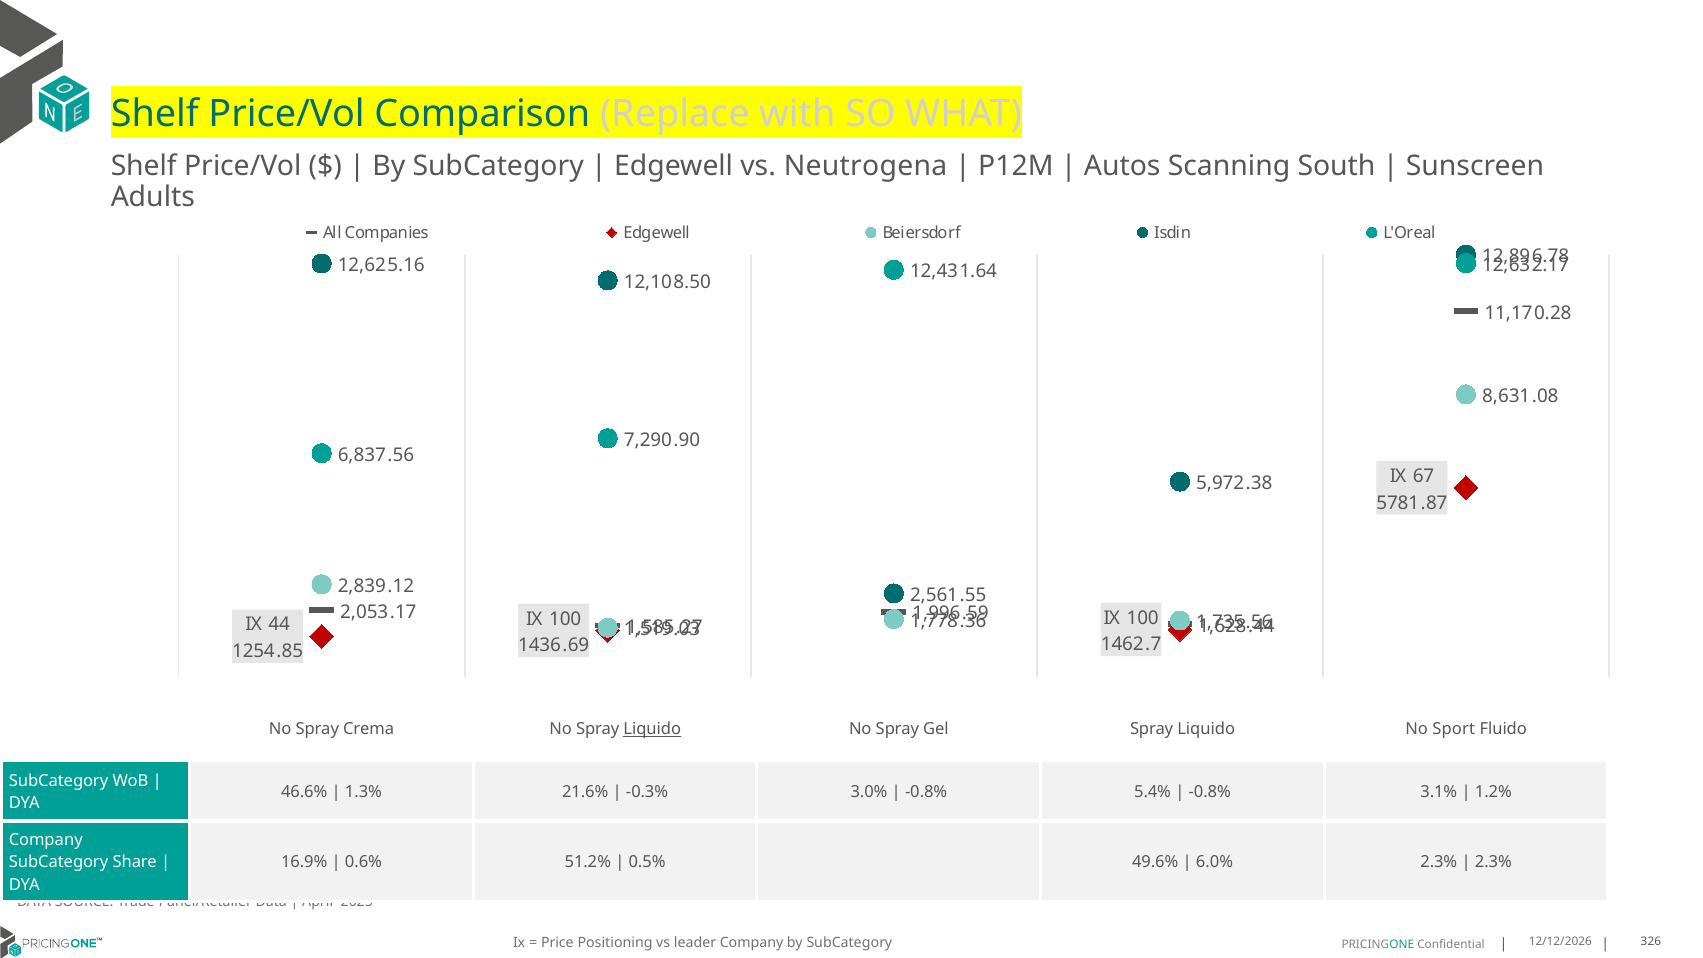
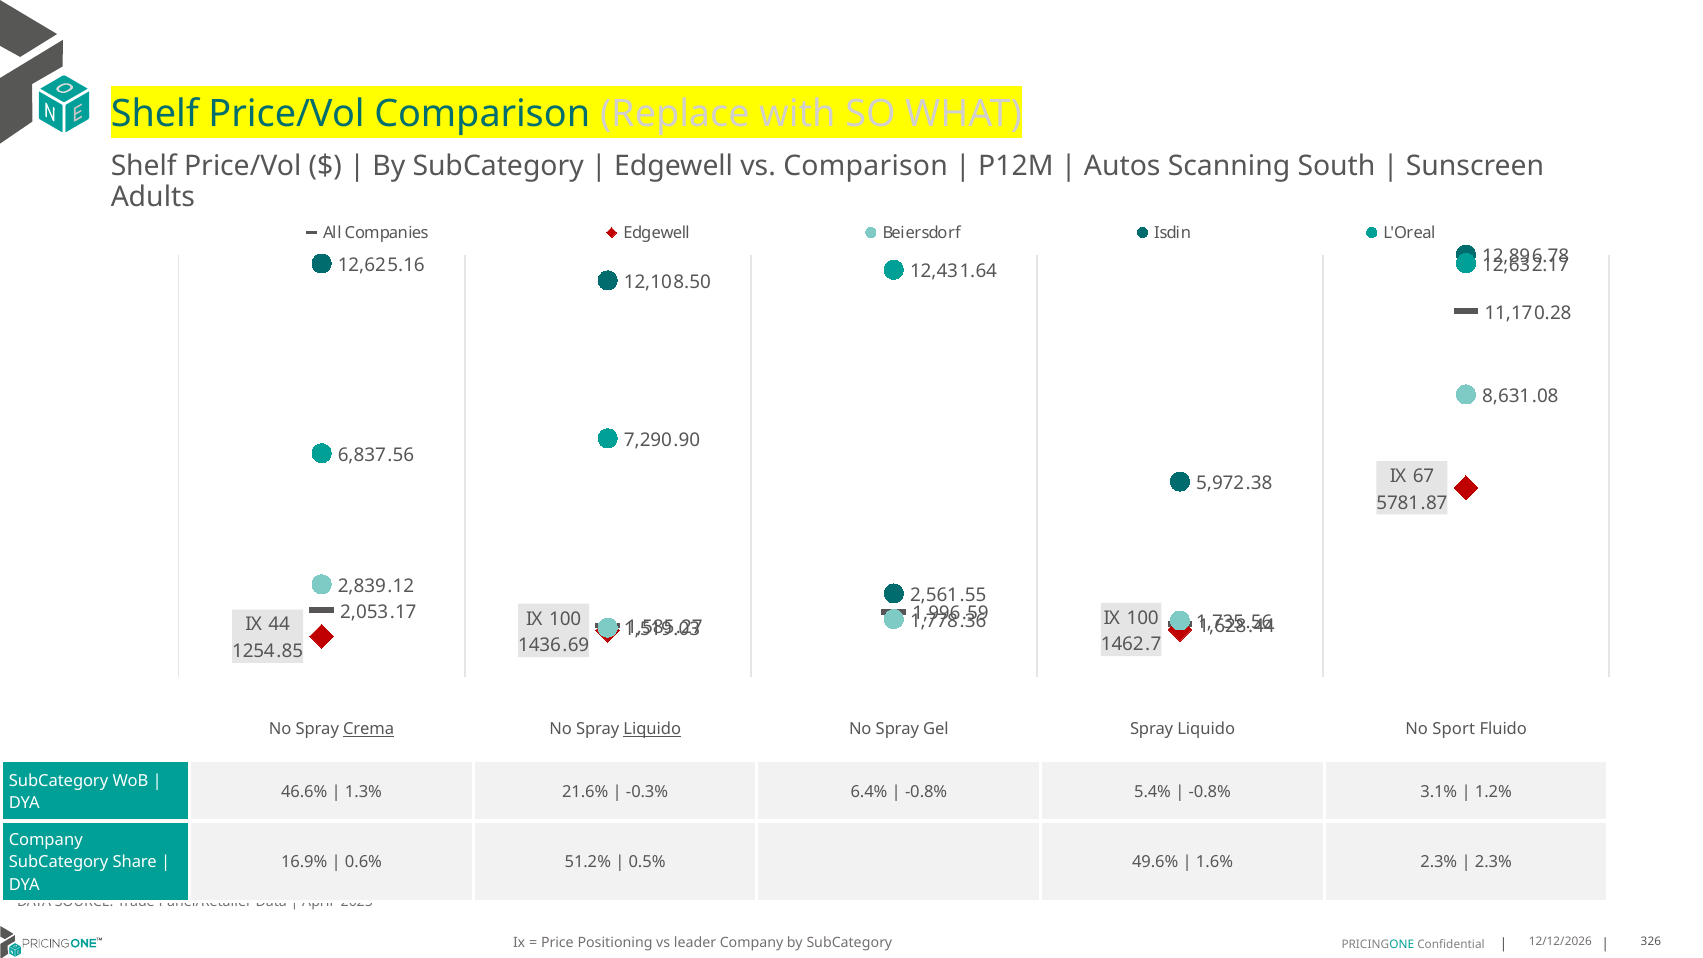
vs Neutrogena: Neutrogena -> Comparison
Crema underline: none -> present
3.0%: 3.0% -> 6.4%
6.0%: 6.0% -> 1.6%
